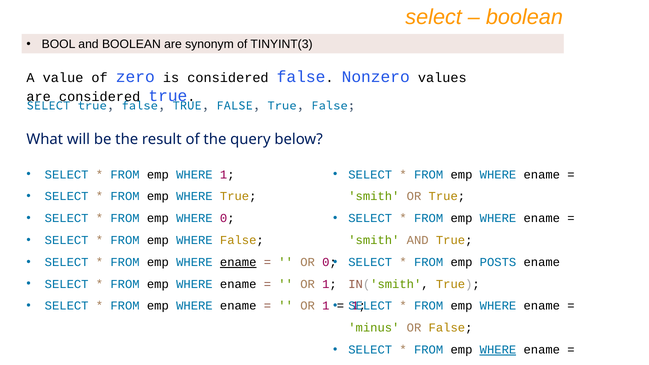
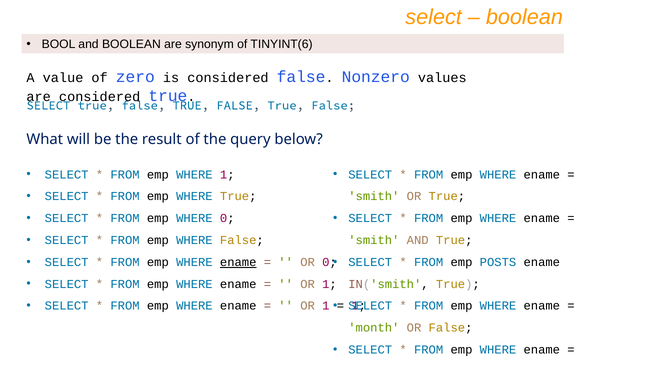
TINYINT(3: TINYINT(3 -> TINYINT(6
minus: minus -> month
WHERE at (498, 350) underline: present -> none
